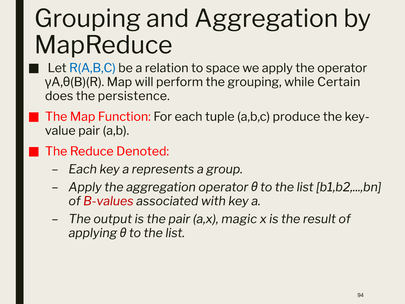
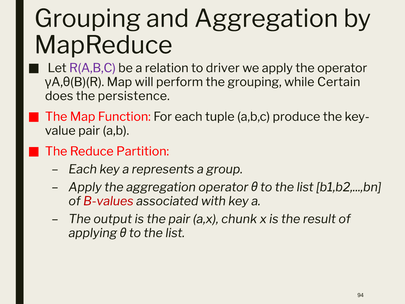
R(A,B,C colour: blue -> purple
space: space -> driver
Denoted: Denoted -> Partition
magic: magic -> chunk
